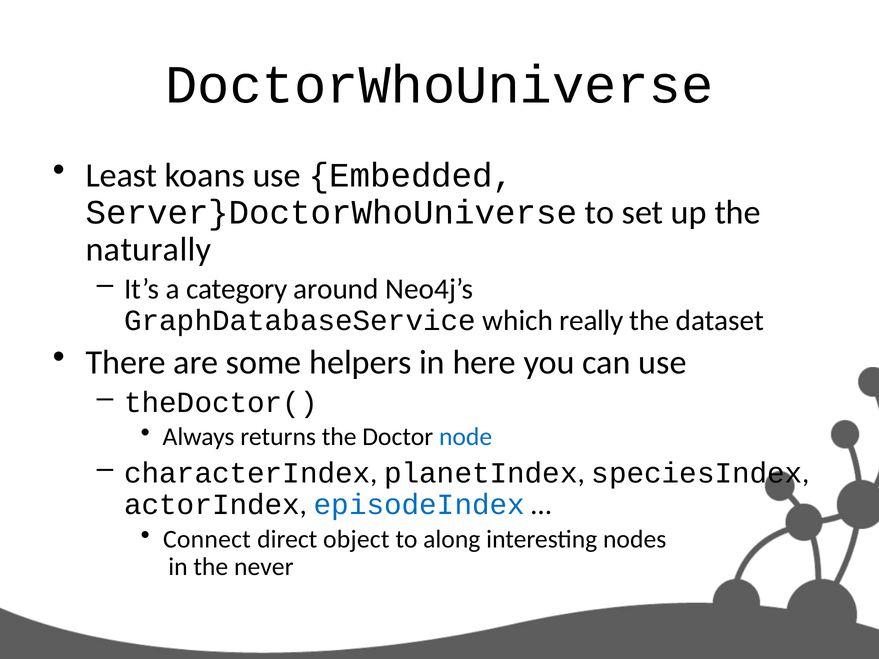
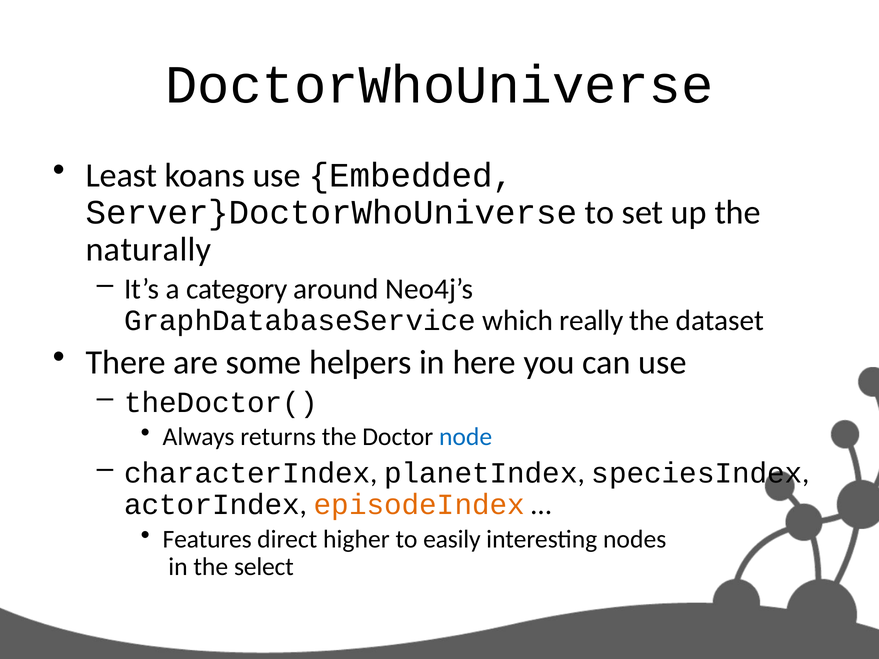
episodeIndex colour: blue -> orange
Connect: Connect -> Features
object: object -> higher
along: along -> easily
never: never -> select
